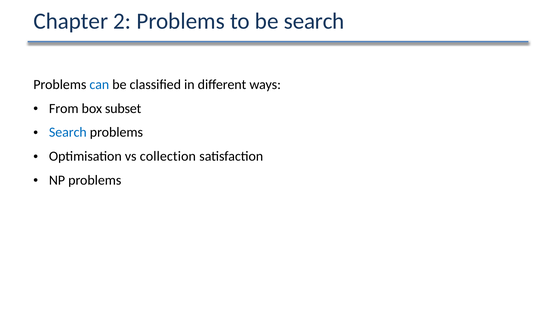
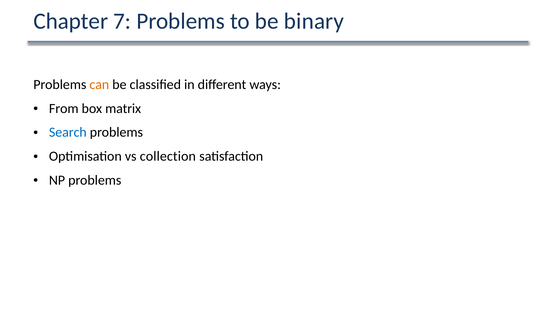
2: 2 -> 7
be search: search -> binary
can colour: blue -> orange
subset: subset -> matrix
